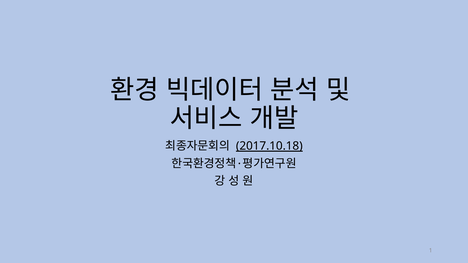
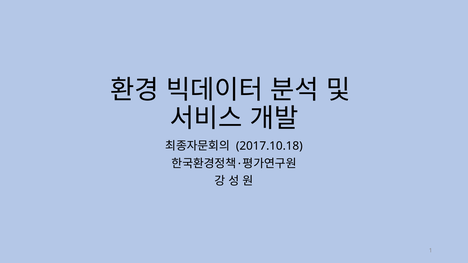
2017.10.18 underline: present -> none
